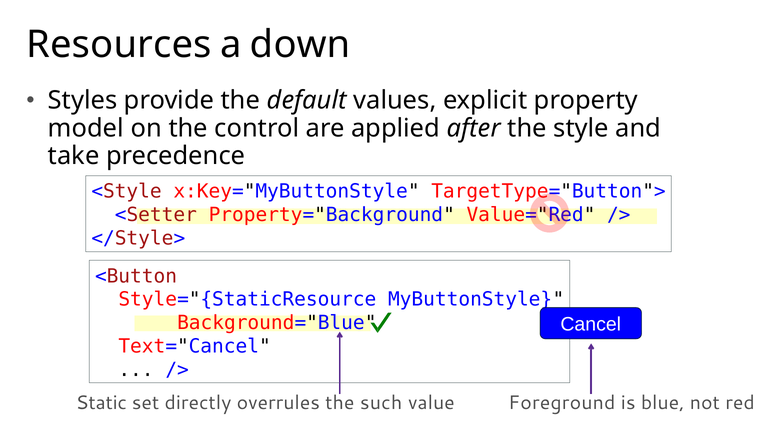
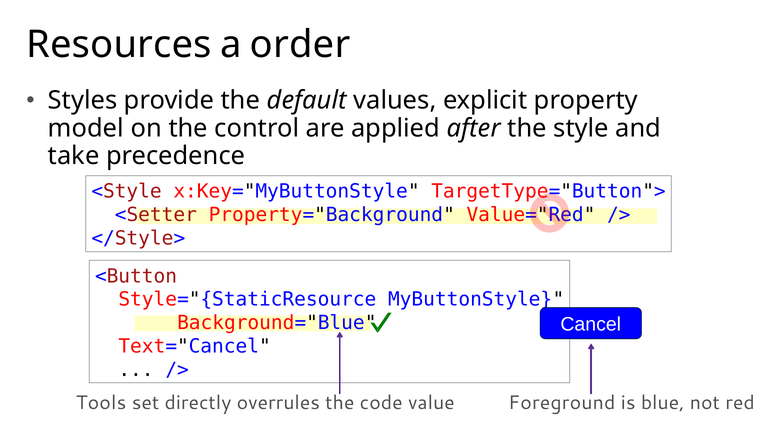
down: down -> order
Static: Static -> Tools
such: such -> code
